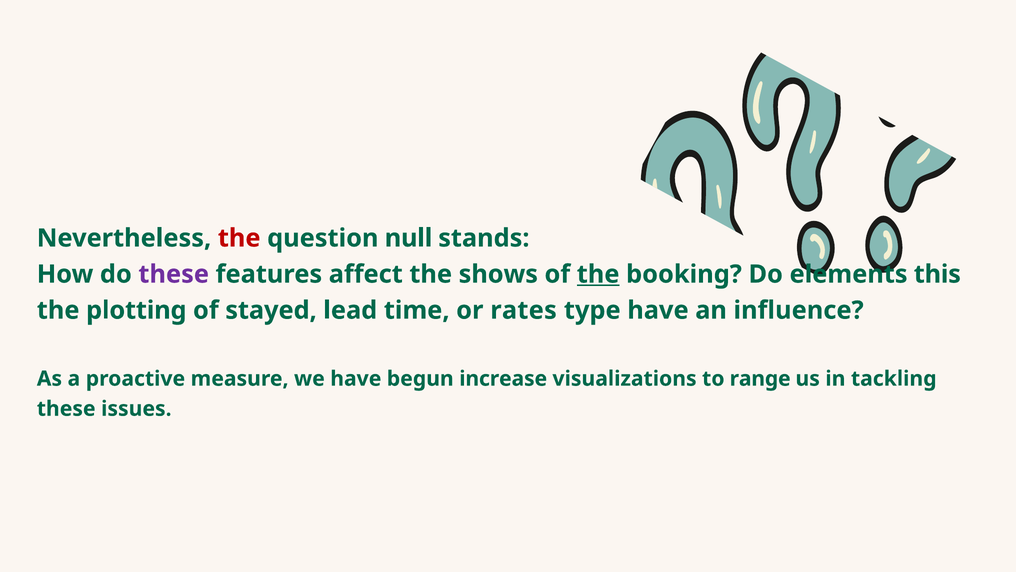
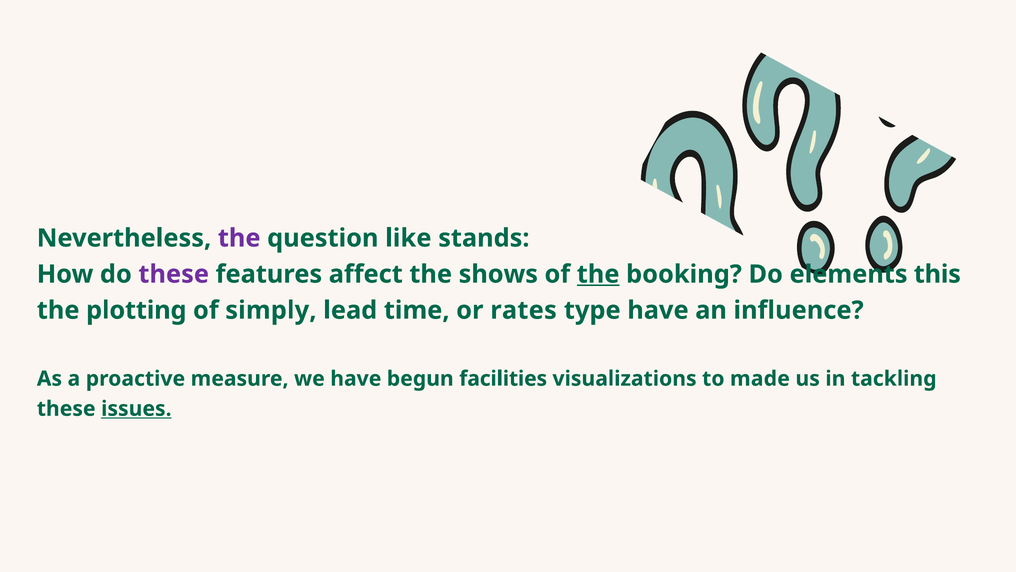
the at (239, 238) colour: red -> purple
null: null -> like
stayed: stayed -> simply
increase: increase -> facilities
range: range -> made
issues underline: none -> present
